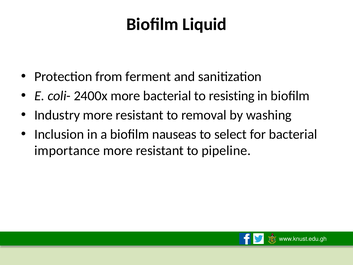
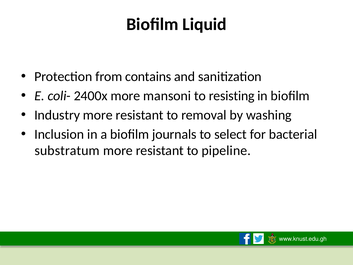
ferment: ferment -> contains
more bacterial: bacterial -> mansoni
nauseas: nauseas -> journals
importance: importance -> substratum
